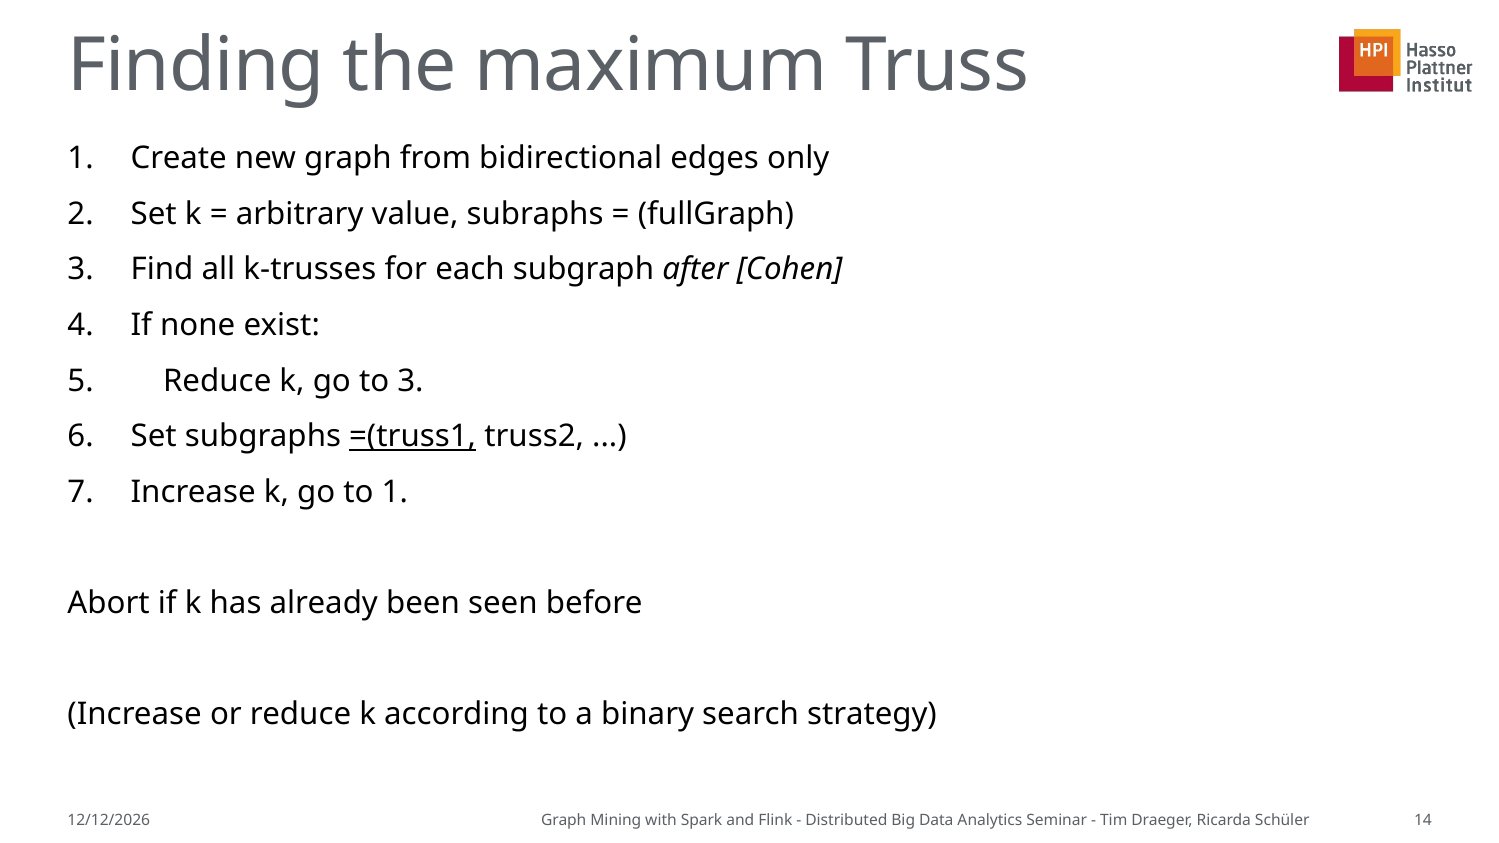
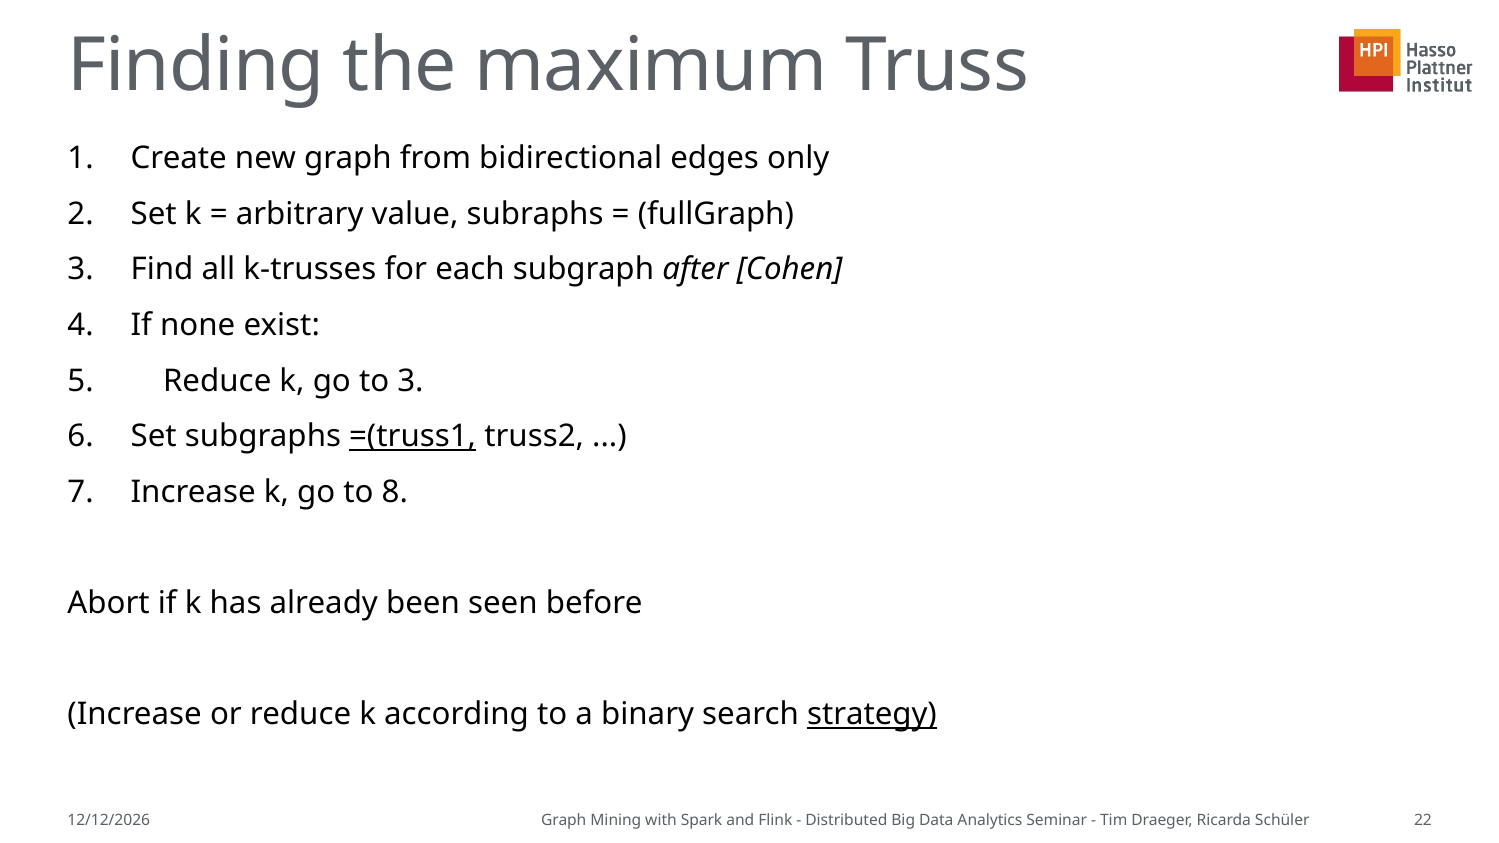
to 1: 1 -> 8
strategy underline: none -> present
14: 14 -> 22
